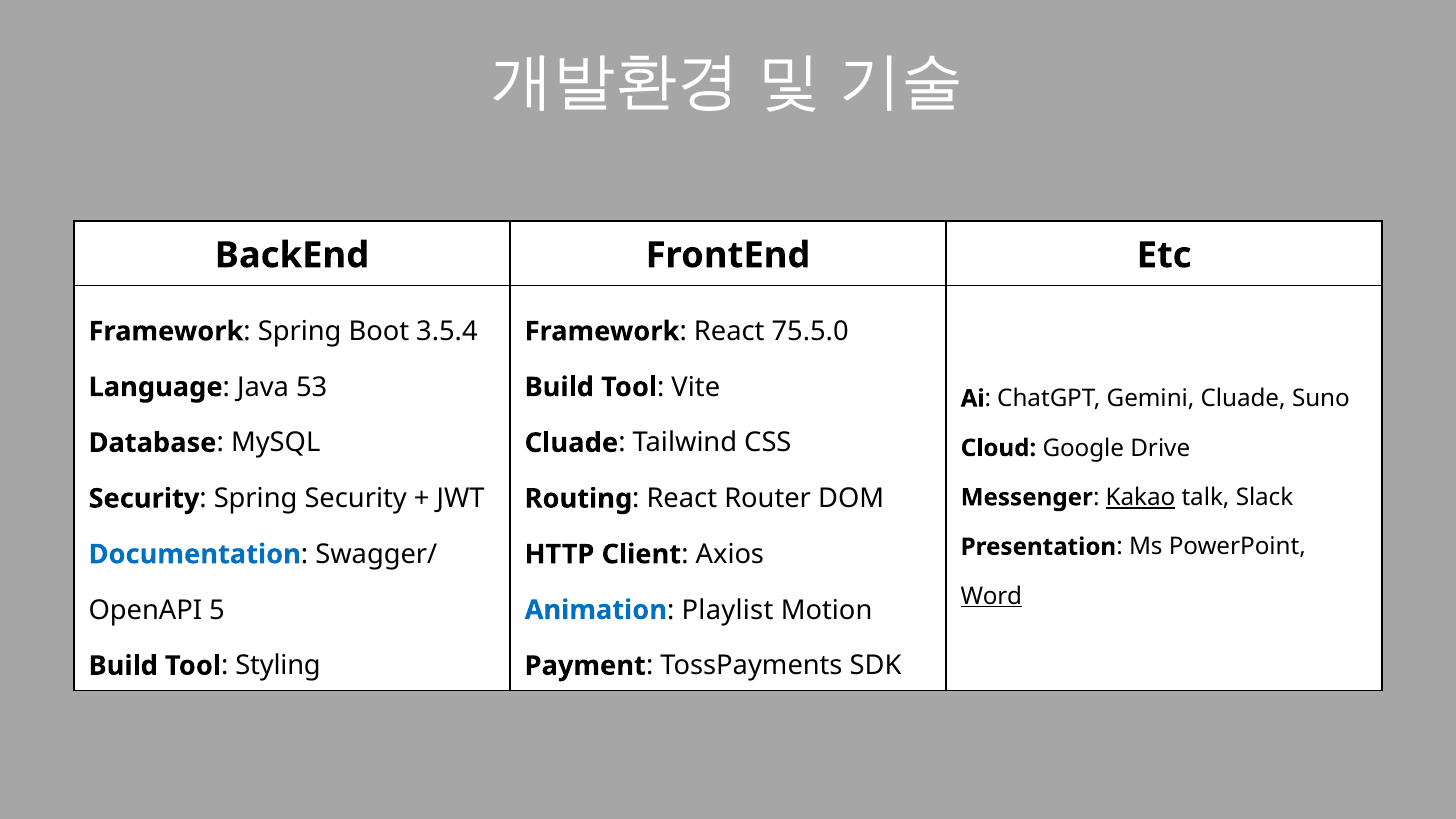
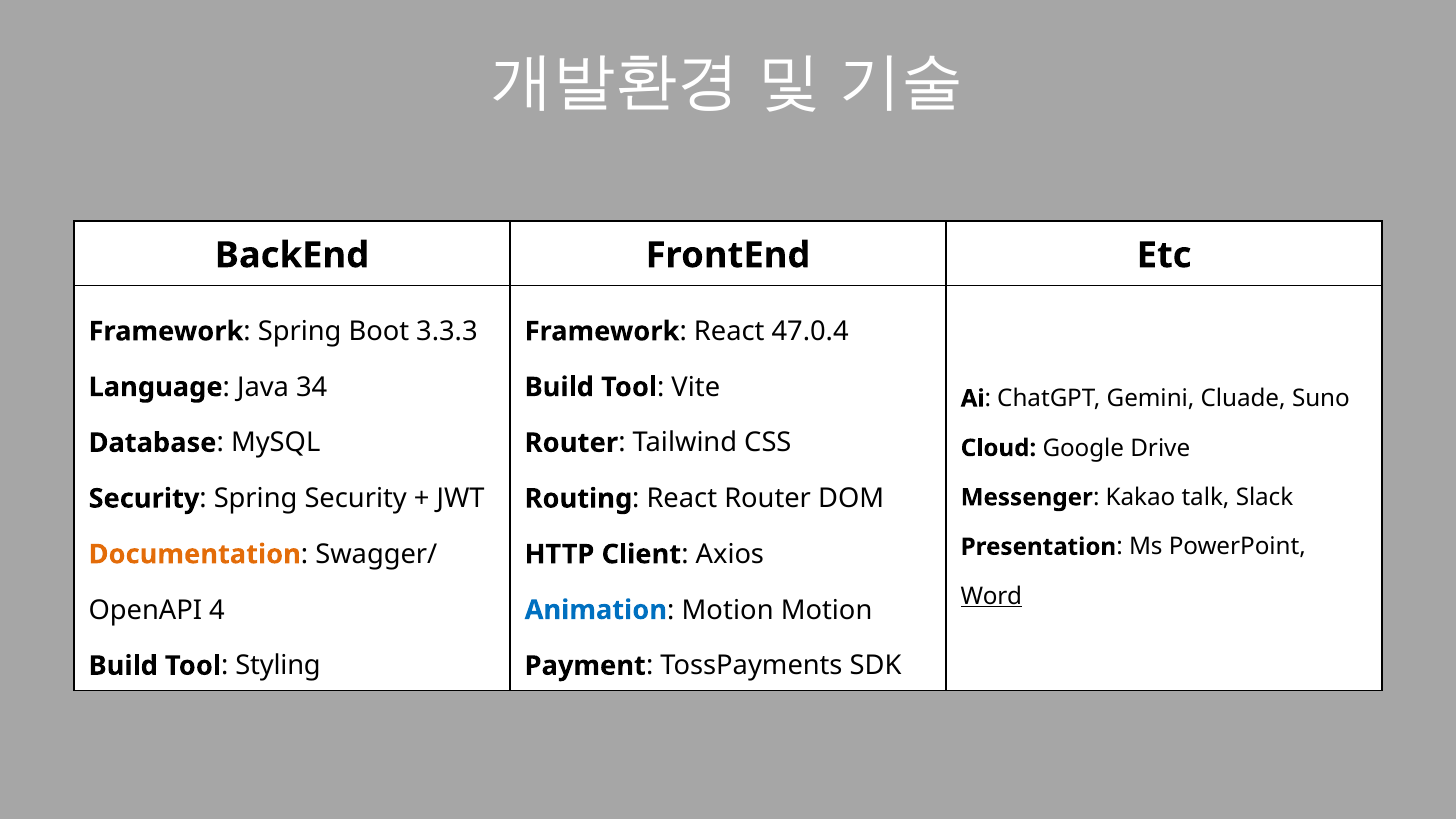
3.5.4: 3.5.4 -> 3.3.3
75.5.0: 75.5.0 -> 47.0.4
53: 53 -> 34
Cluade at (571, 443): Cluade -> Router
Kakao underline: present -> none
Documentation colour: blue -> orange
5: 5 -> 4
Playlist at (728, 610): Playlist -> Motion
